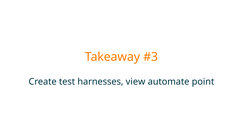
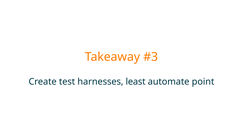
view: view -> least
